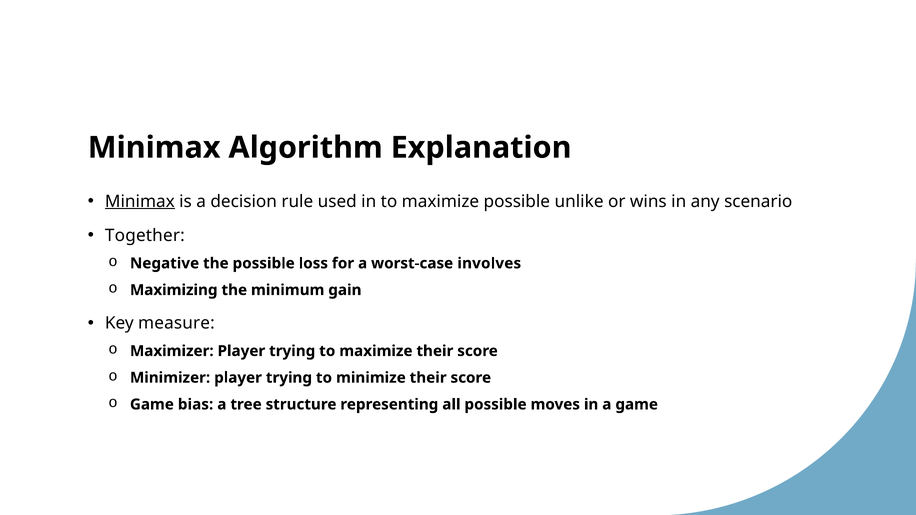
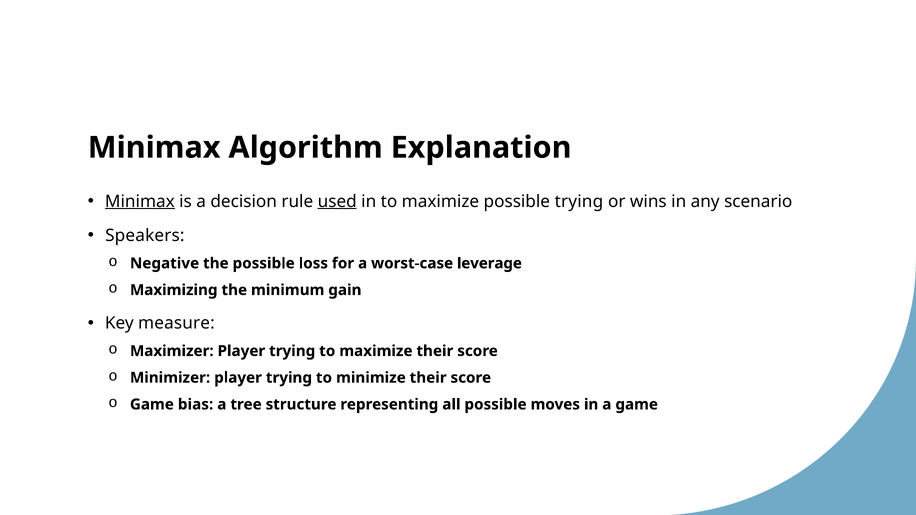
used underline: none -> present
possible unlike: unlike -> trying
Together: Together -> Speakers
involves: involves -> leverage
